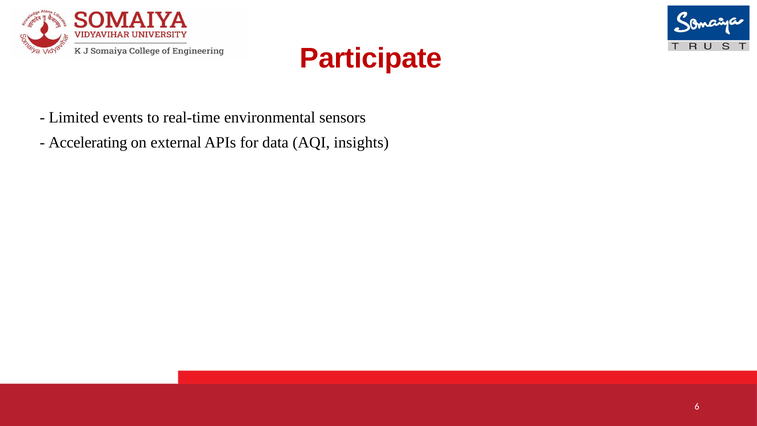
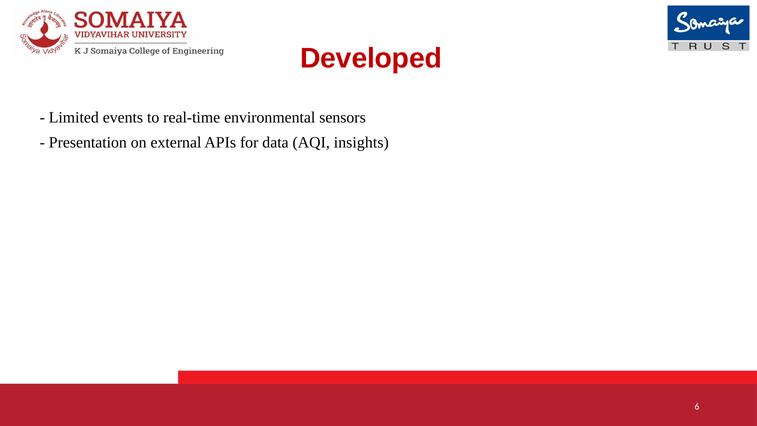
Participate: Participate -> Developed
Accelerating: Accelerating -> Presentation
